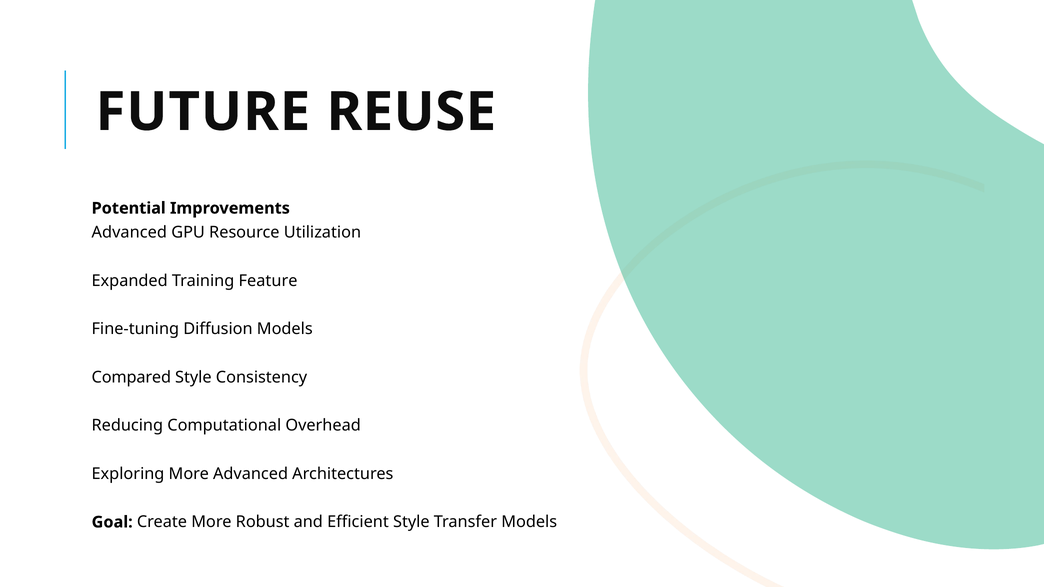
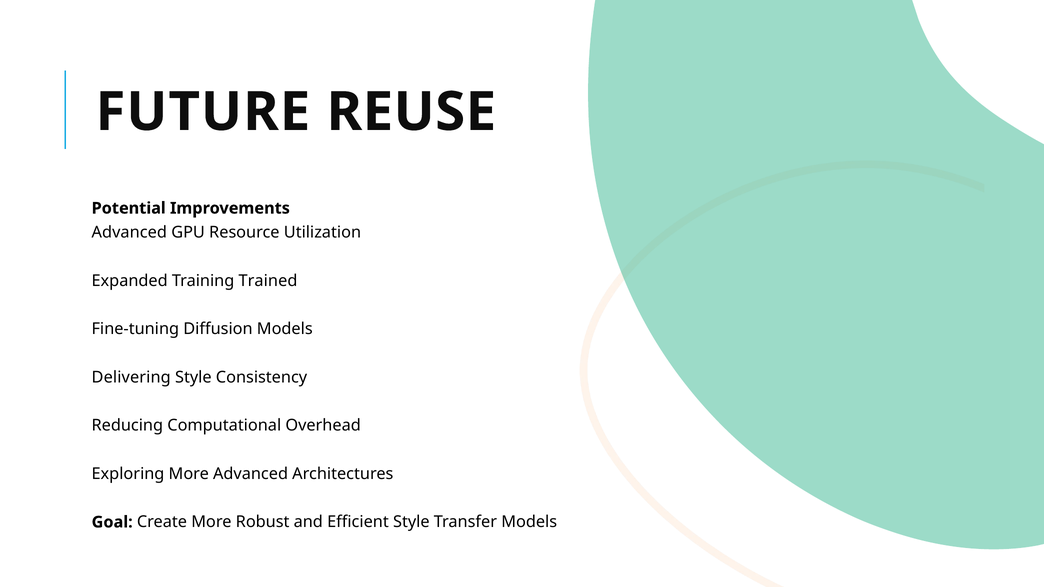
Feature: Feature -> Trained
Compared: Compared -> Delivering
